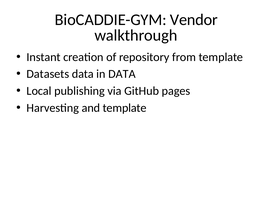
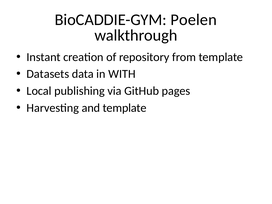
Vendor: Vendor -> Poelen
in DATA: DATA -> WITH
